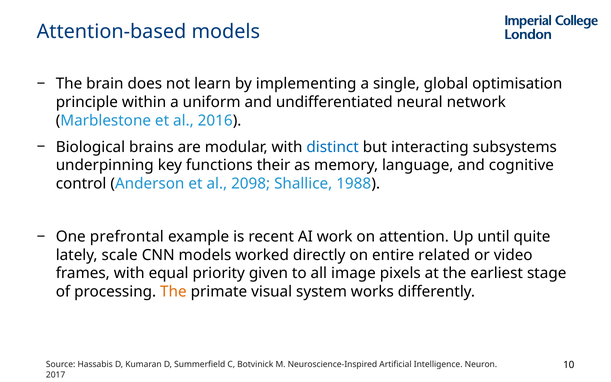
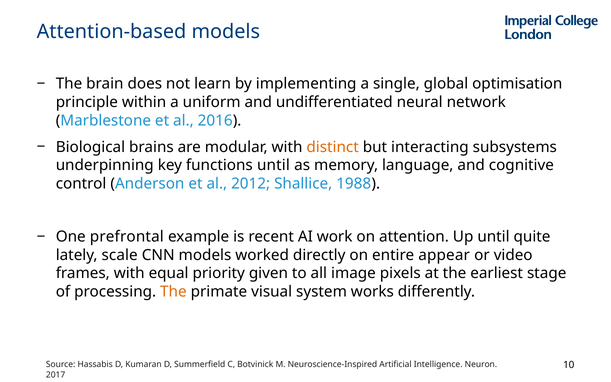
distinct colour: blue -> orange
functions their: their -> until
2098: 2098 -> 2012
related: related -> appear
